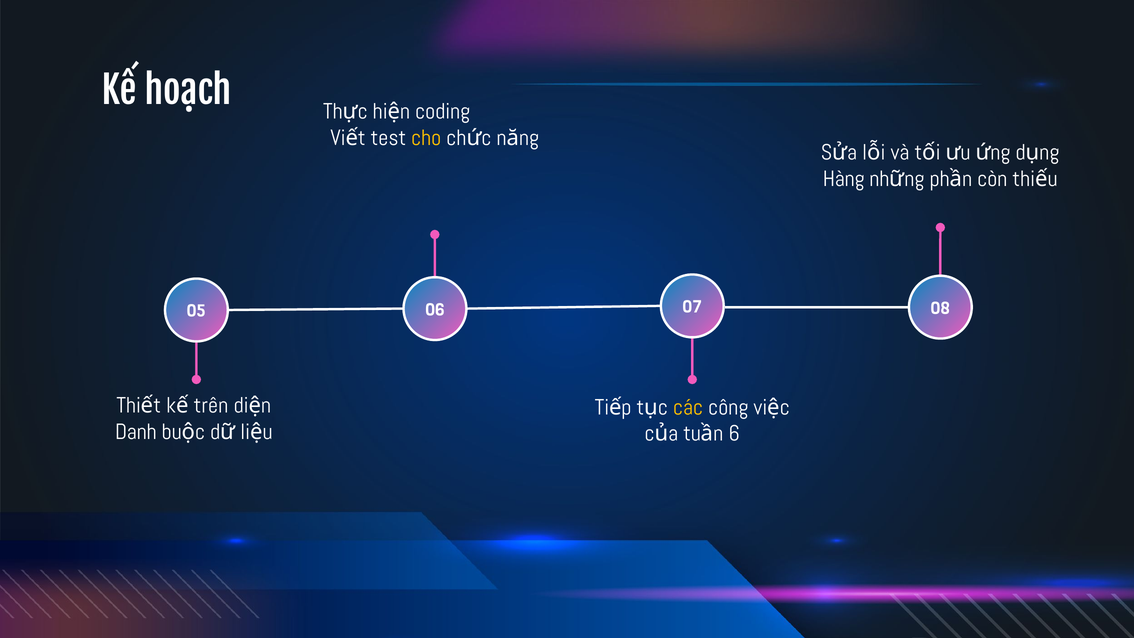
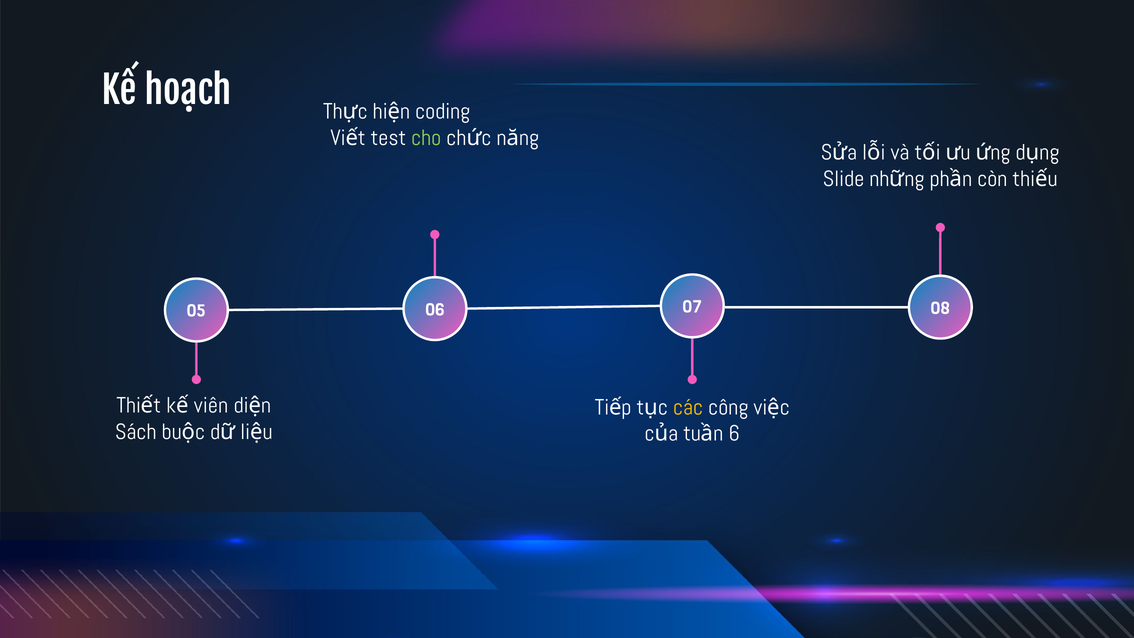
cho colour: yellow -> light green
Hàng: Hàng -> Slide
trên: trên -> viên
Danh: Danh -> Sách
